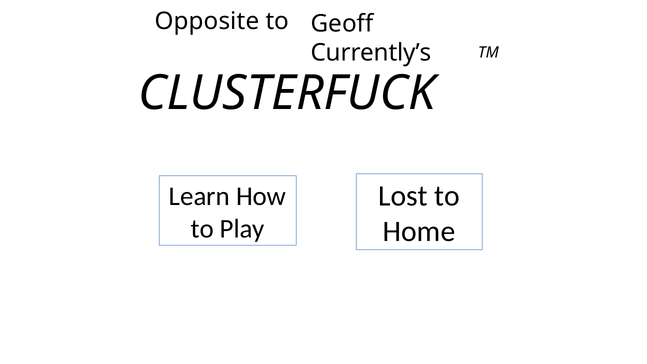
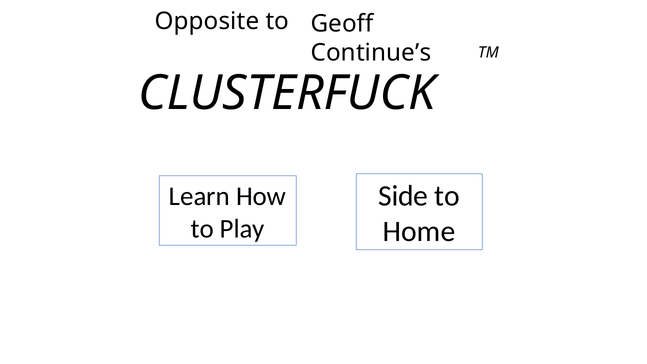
Currently’s: Currently’s -> Continue’s
Lost: Lost -> Side
